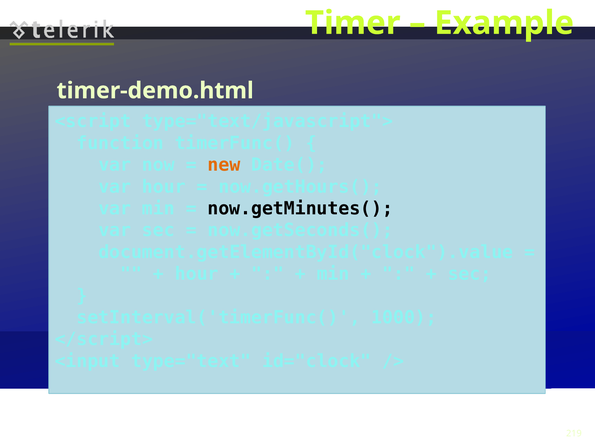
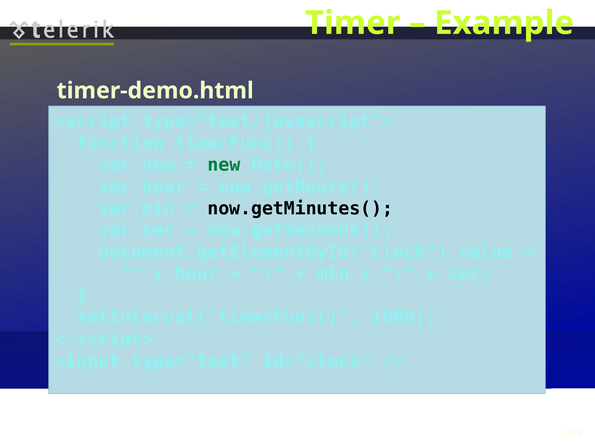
new colour: orange -> green
